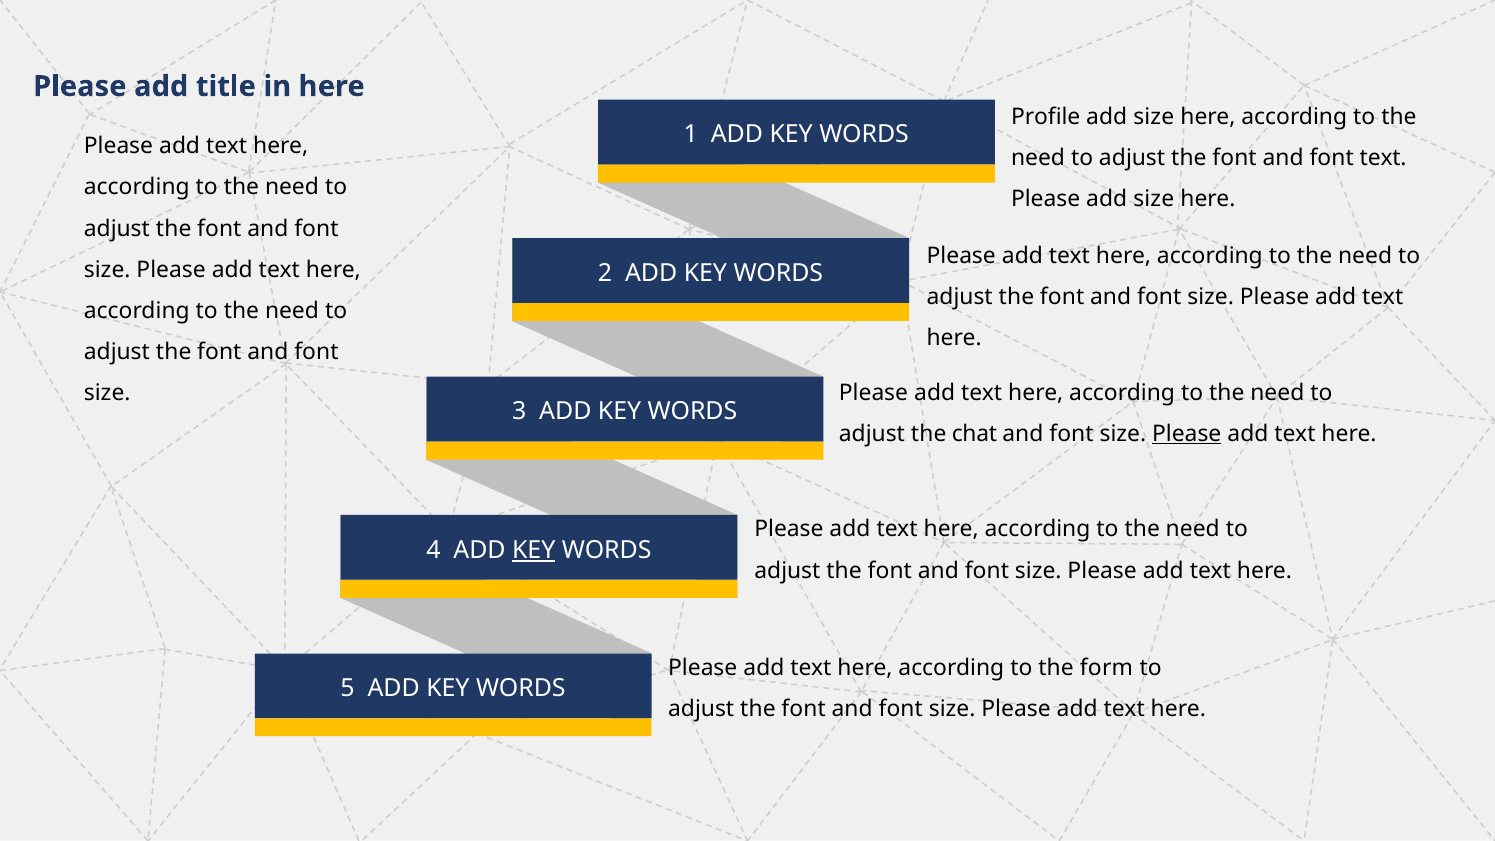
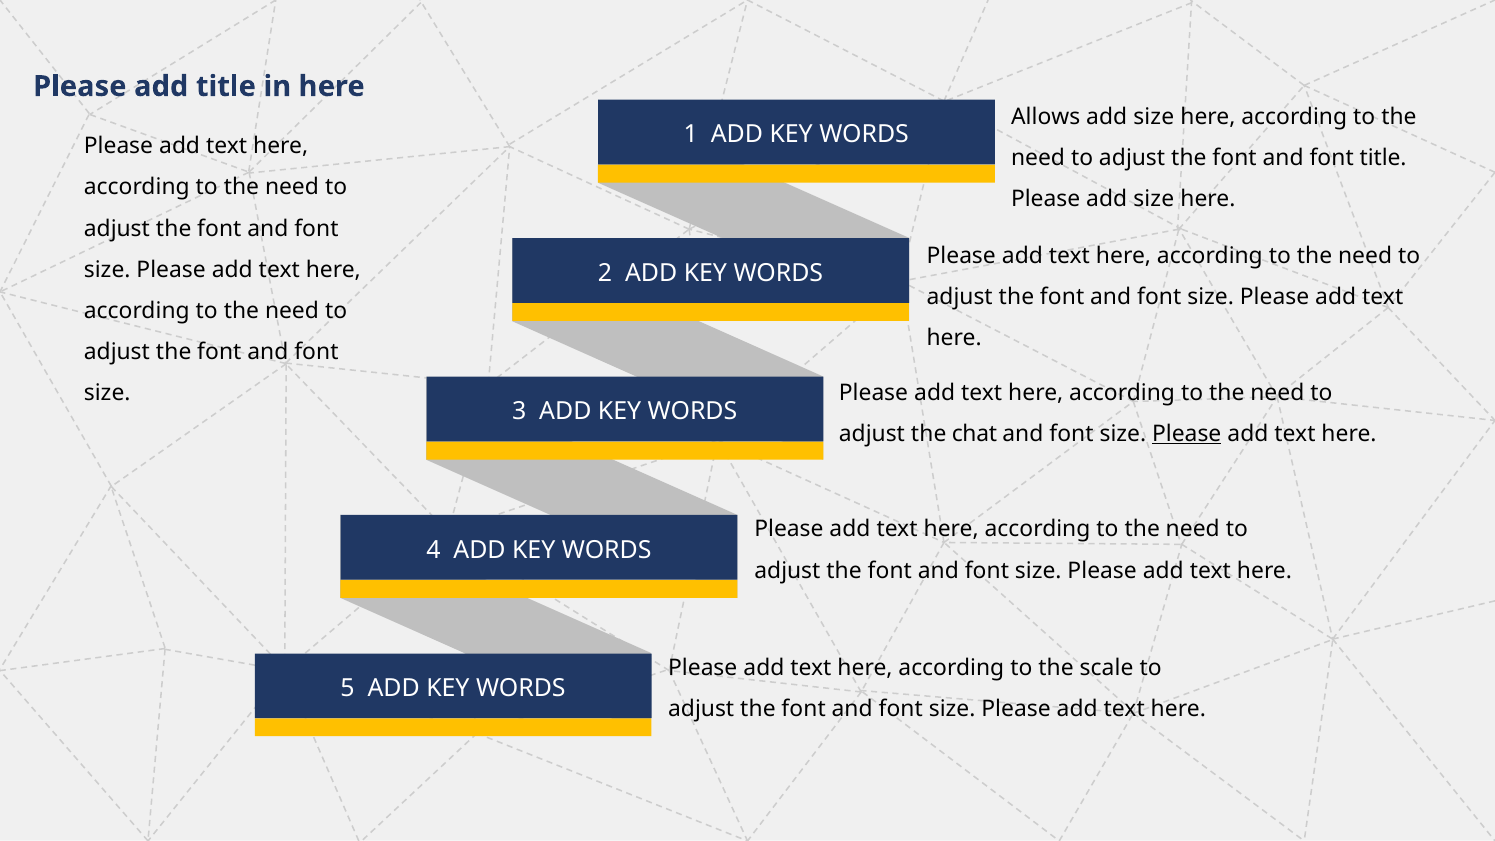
Profile: Profile -> Allows
font text: text -> title
KEY at (534, 550) underline: present -> none
form: form -> scale
